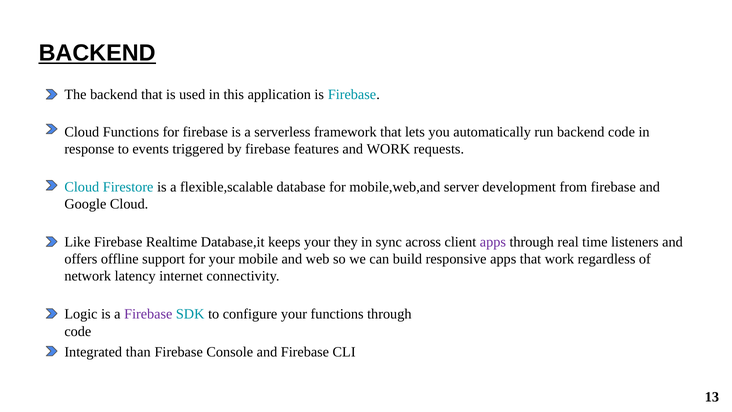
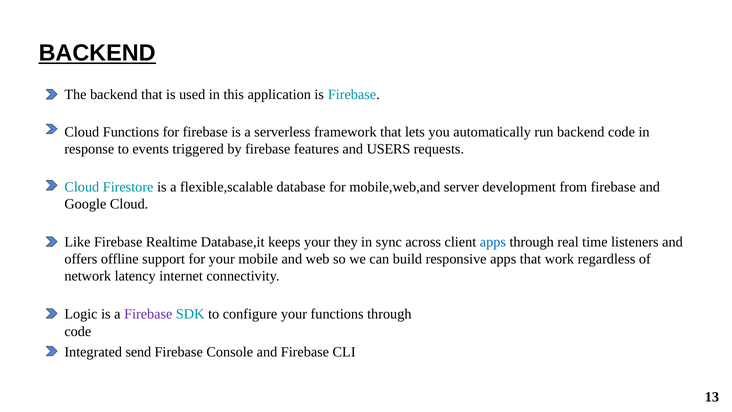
and WORK: WORK -> USERS
apps at (493, 242) colour: purple -> blue
than: than -> send
